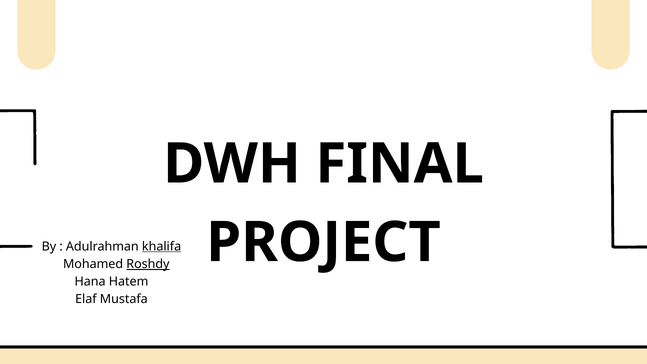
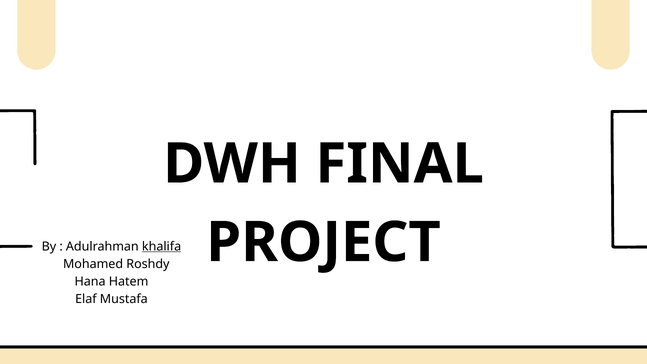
Roshdy underline: present -> none
